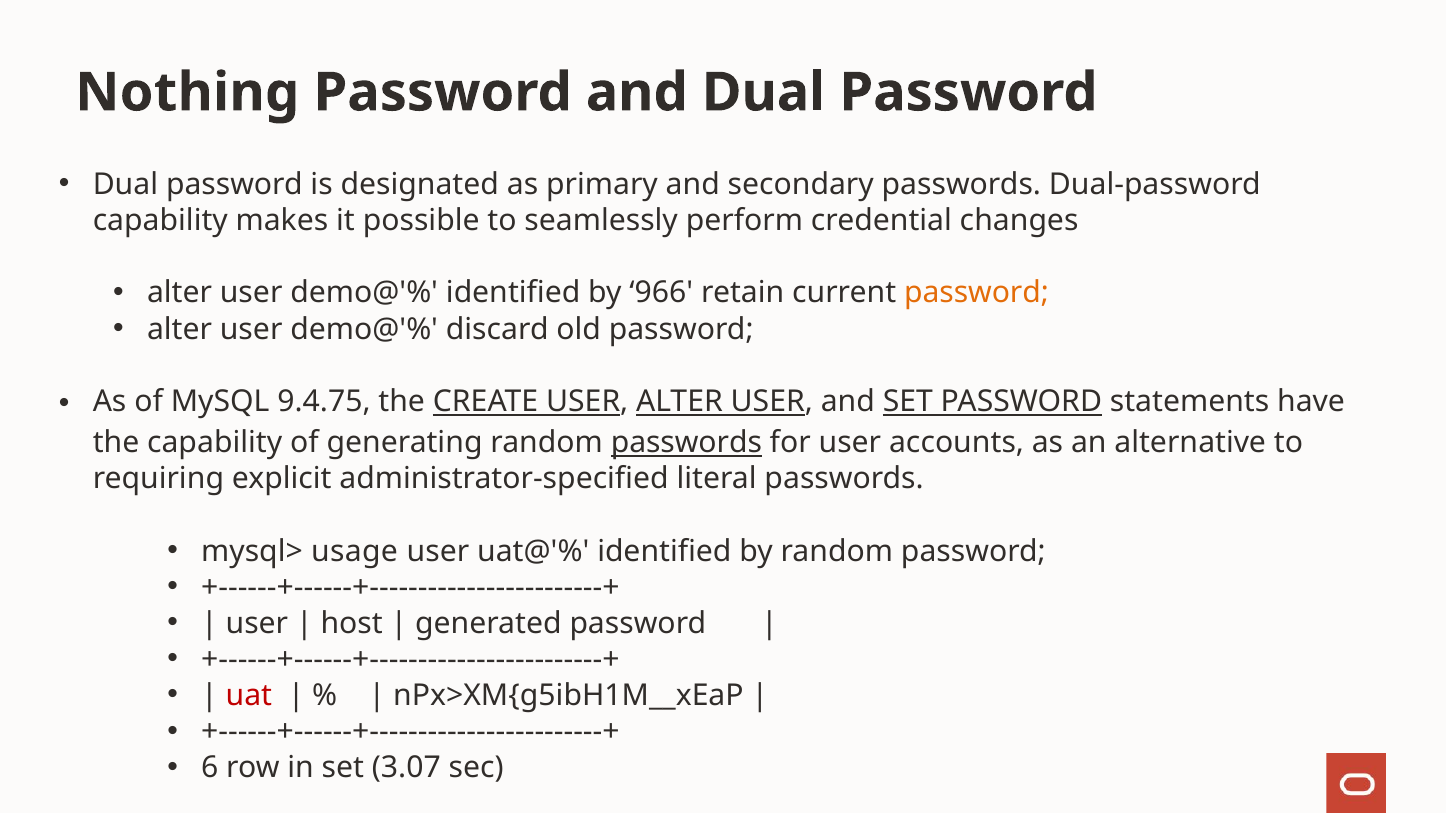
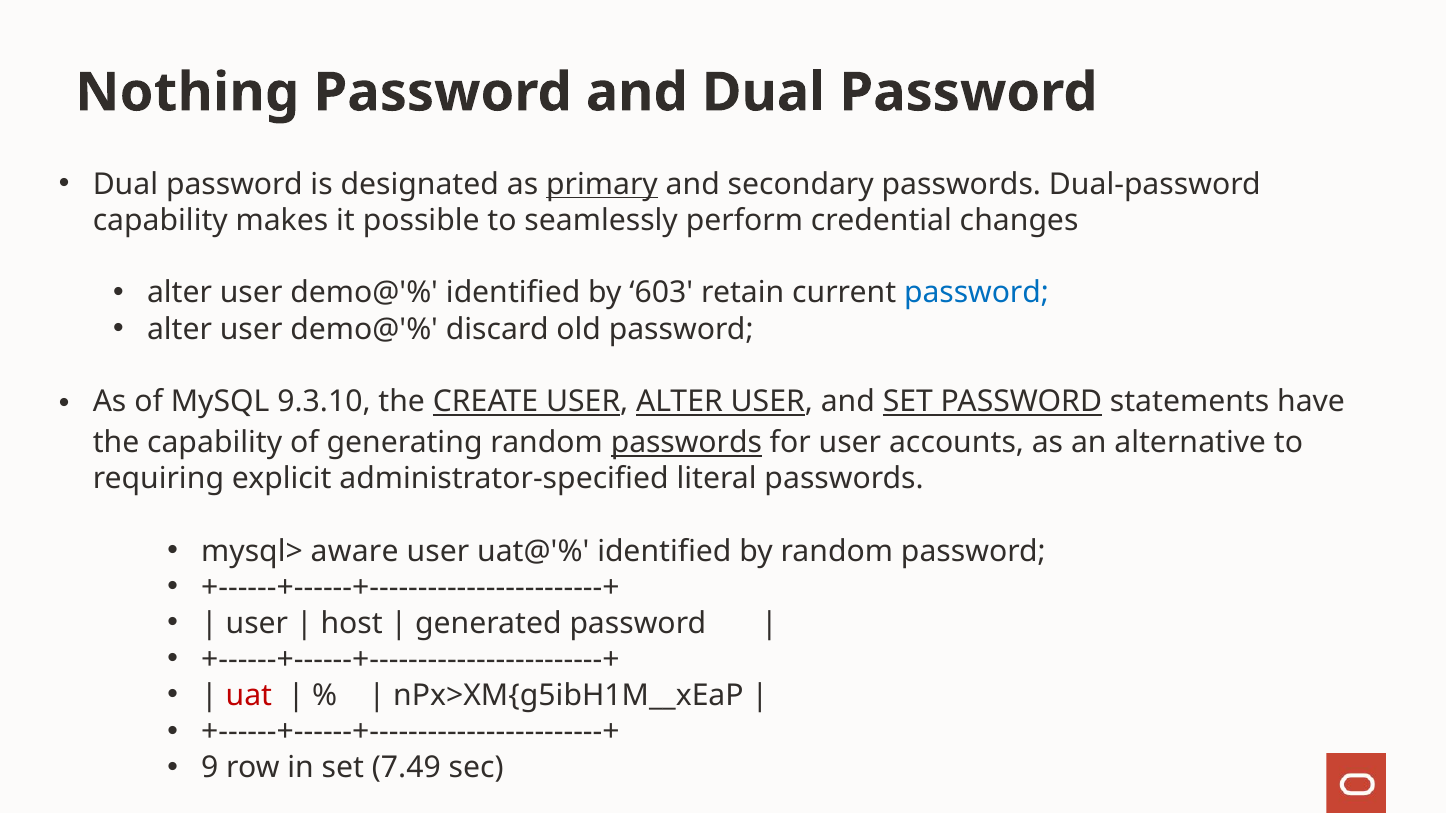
primary underline: none -> present
966: 966 -> 603
password at (976, 293) colour: orange -> blue
9.4.75: 9.4.75 -> 9.3.10
usage: usage -> aware
6: 6 -> 9
3.07: 3.07 -> 7.49
